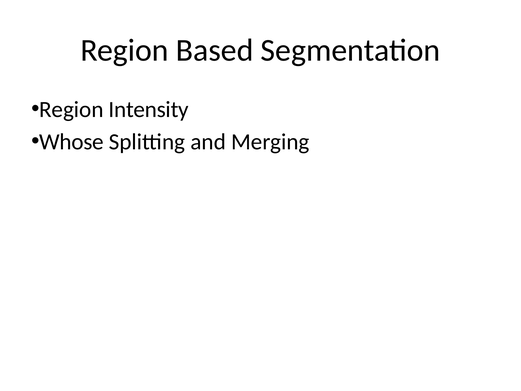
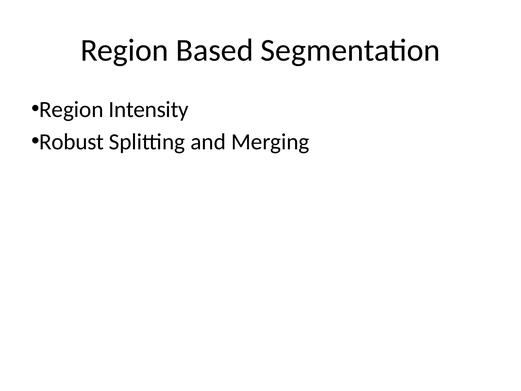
Whose: Whose -> Robust
